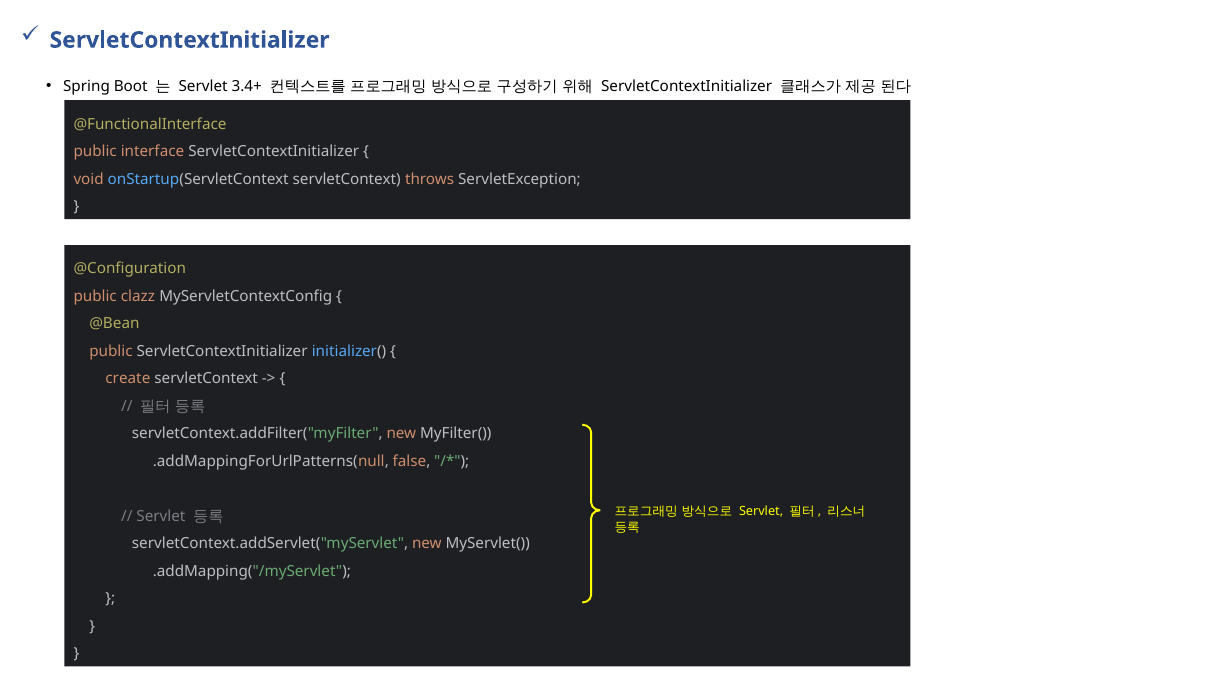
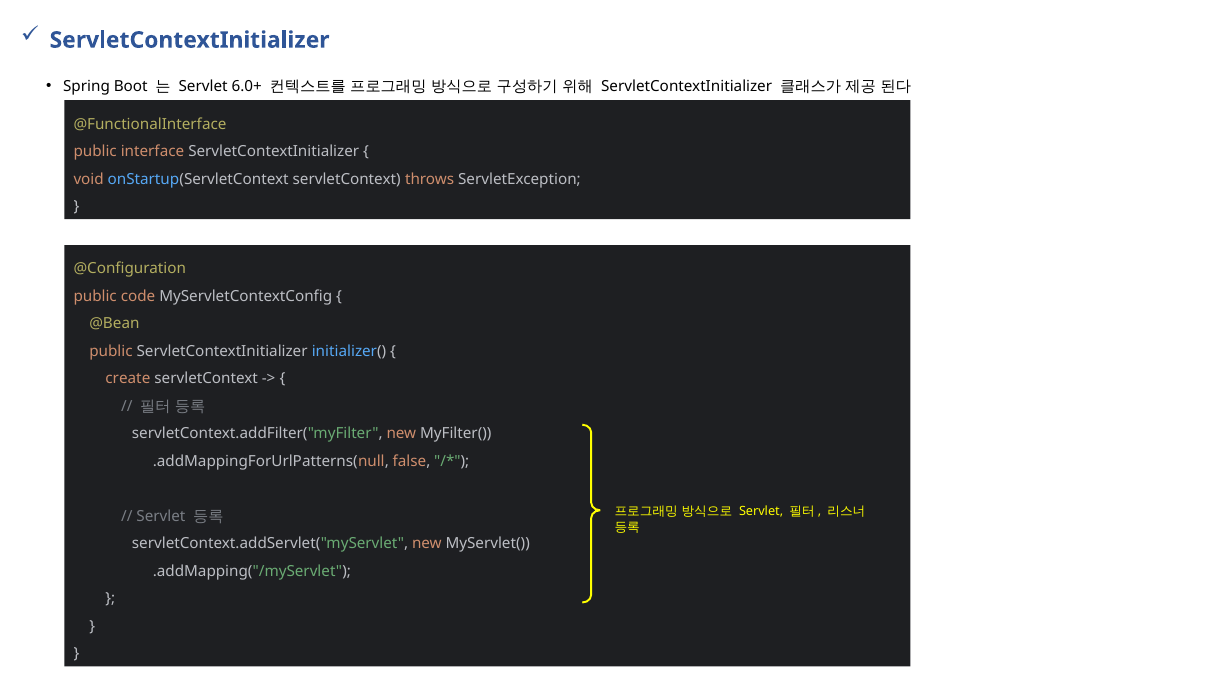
3.4+: 3.4+ -> 6.0+
clazz: clazz -> code
